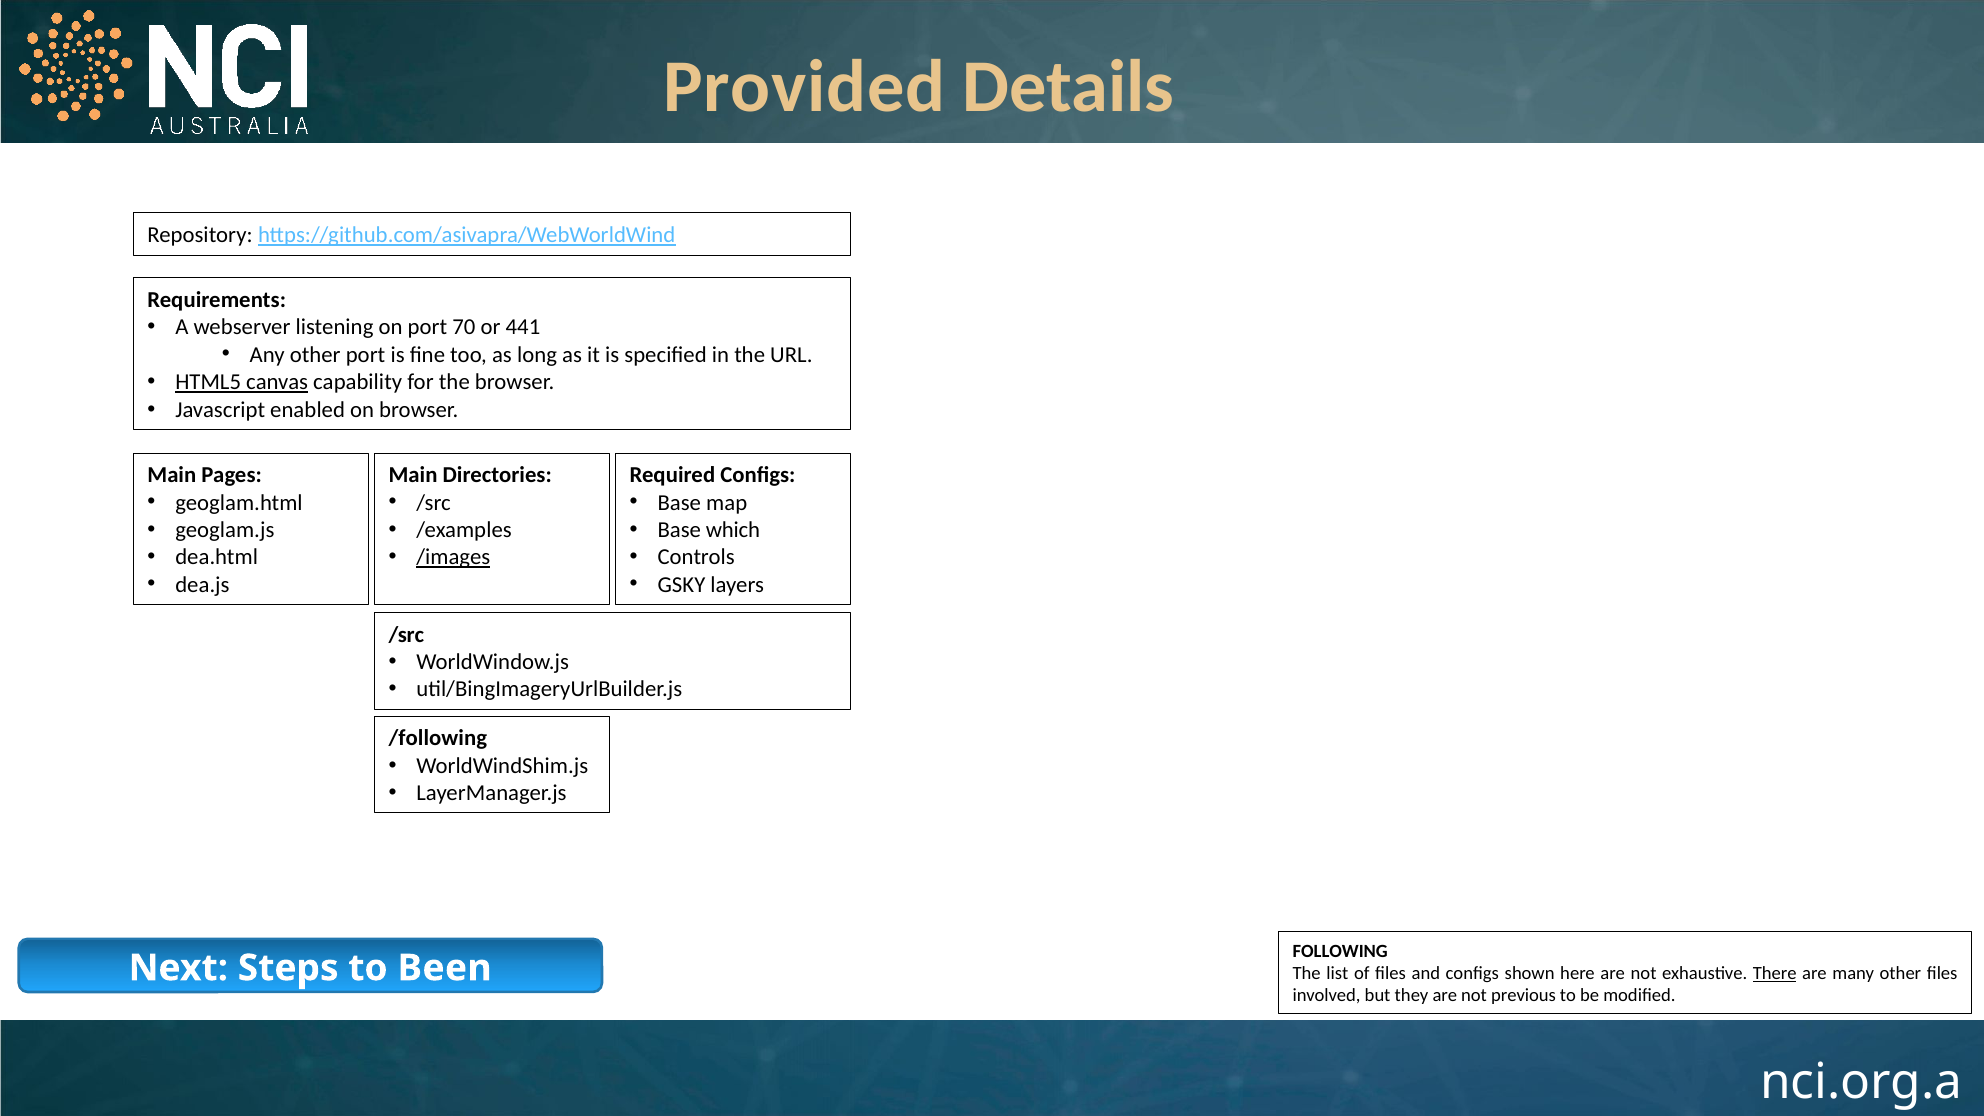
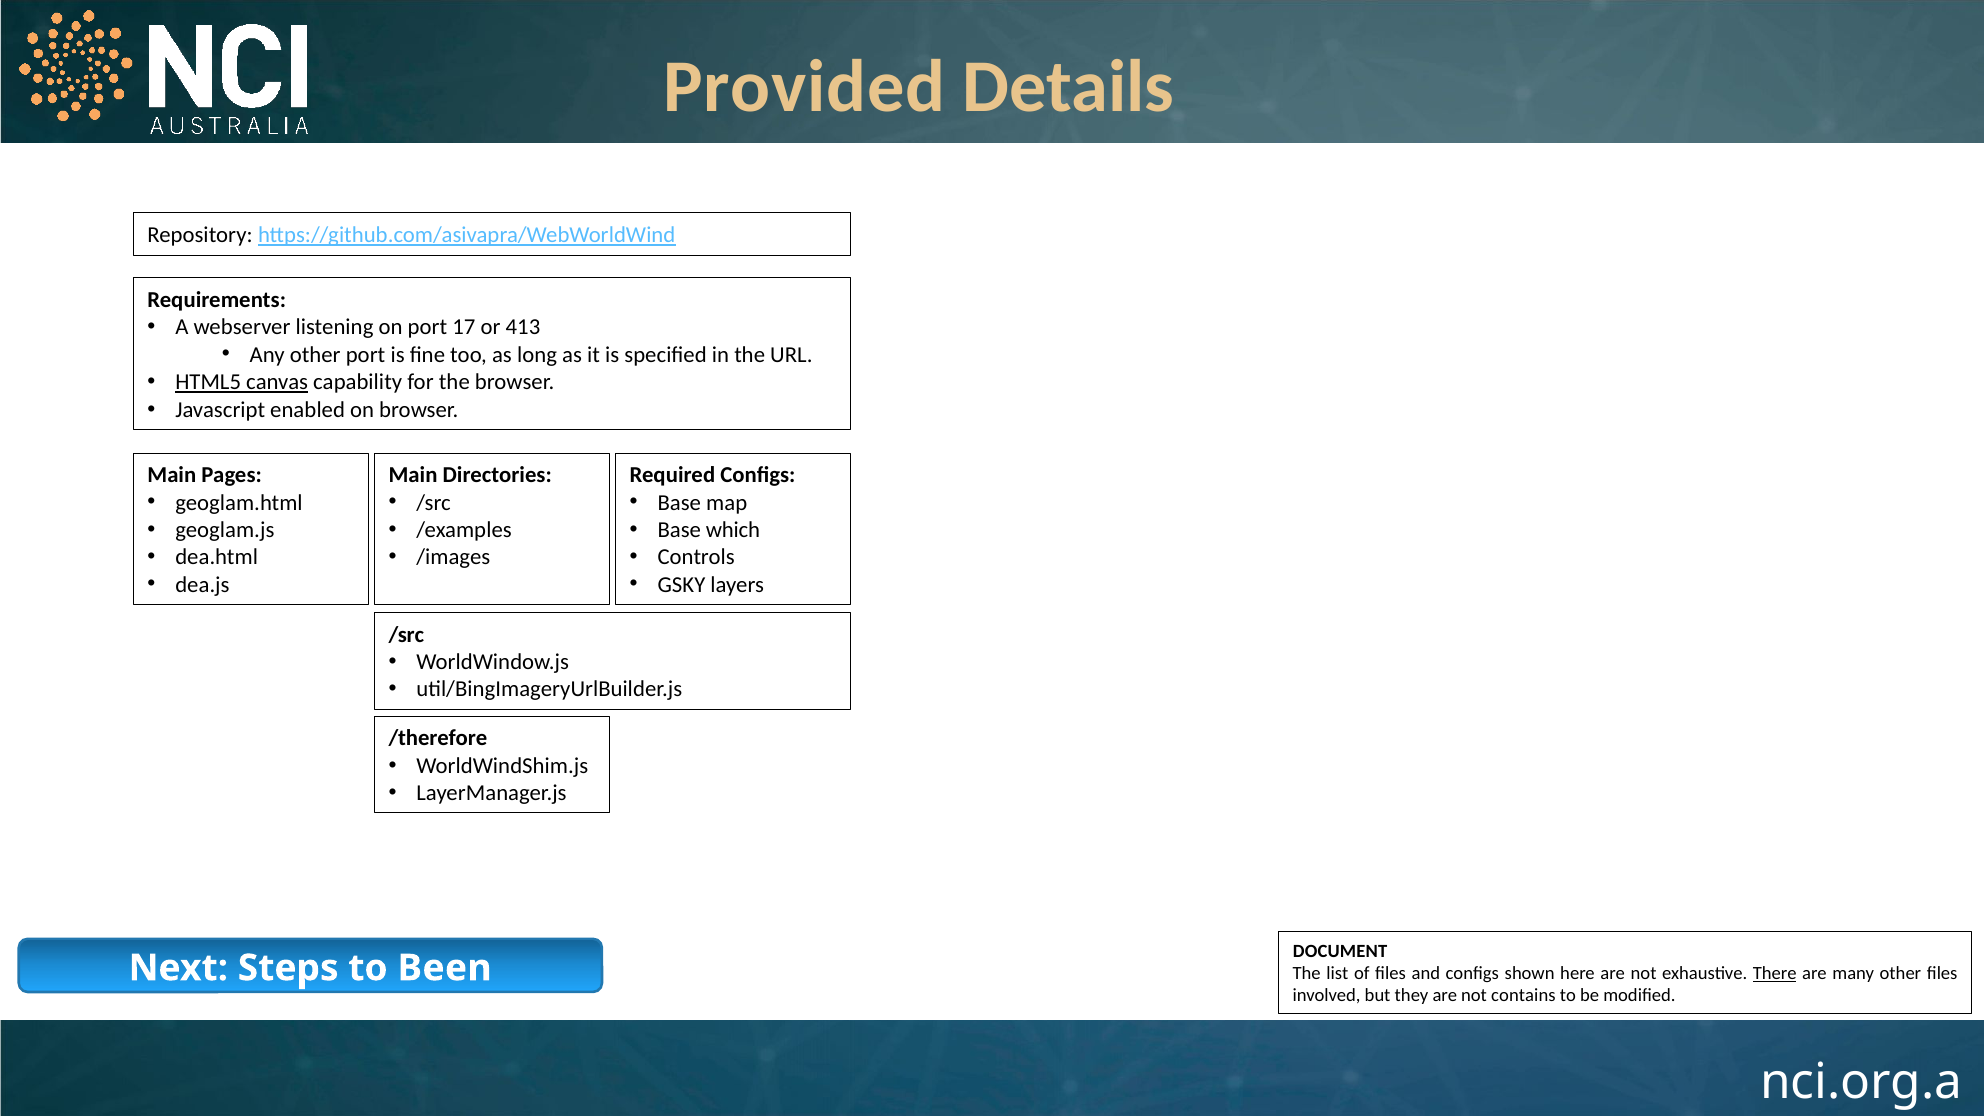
70: 70 -> 17
441: 441 -> 413
/images underline: present -> none
/following: /following -> /therefore
FOLLOWING: FOLLOWING -> DOCUMENT
previous: previous -> contains
